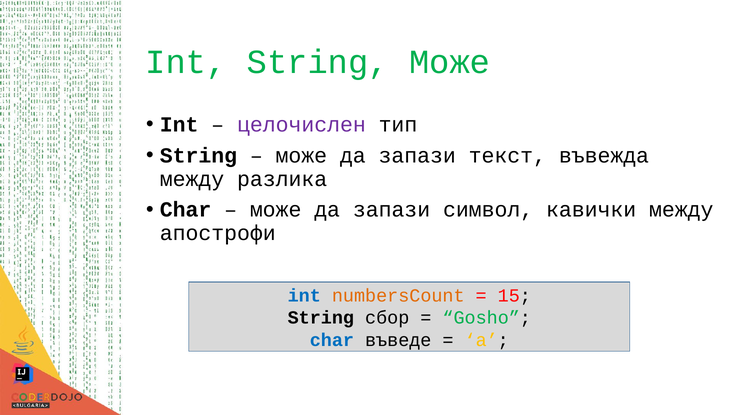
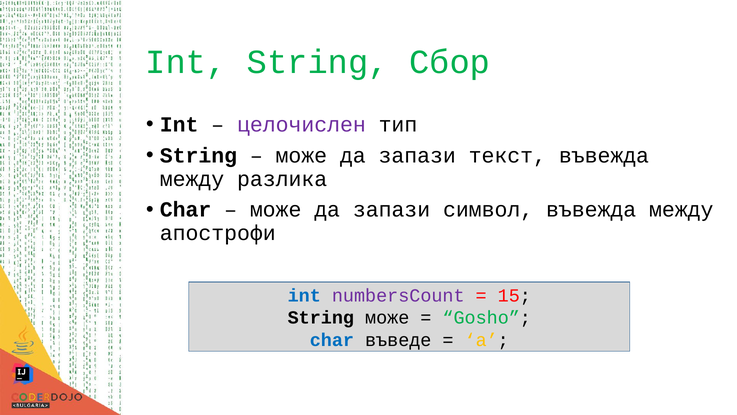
String Може: Може -> Сбор
символ кавички: кавички -> въвежда
numbersCount colour: orange -> purple
String сбор: сбор -> може
